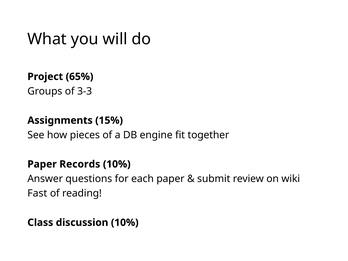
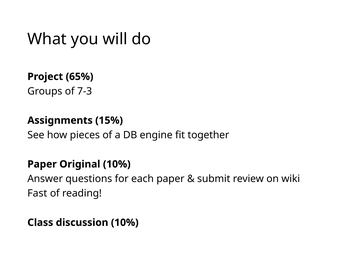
3-3: 3-3 -> 7-3
Records: Records -> Original
